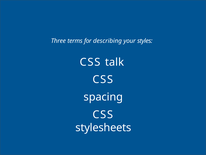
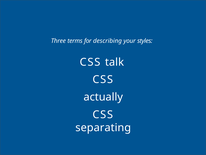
spacing: spacing -> actually
stylesheets: stylesheets -> separating
